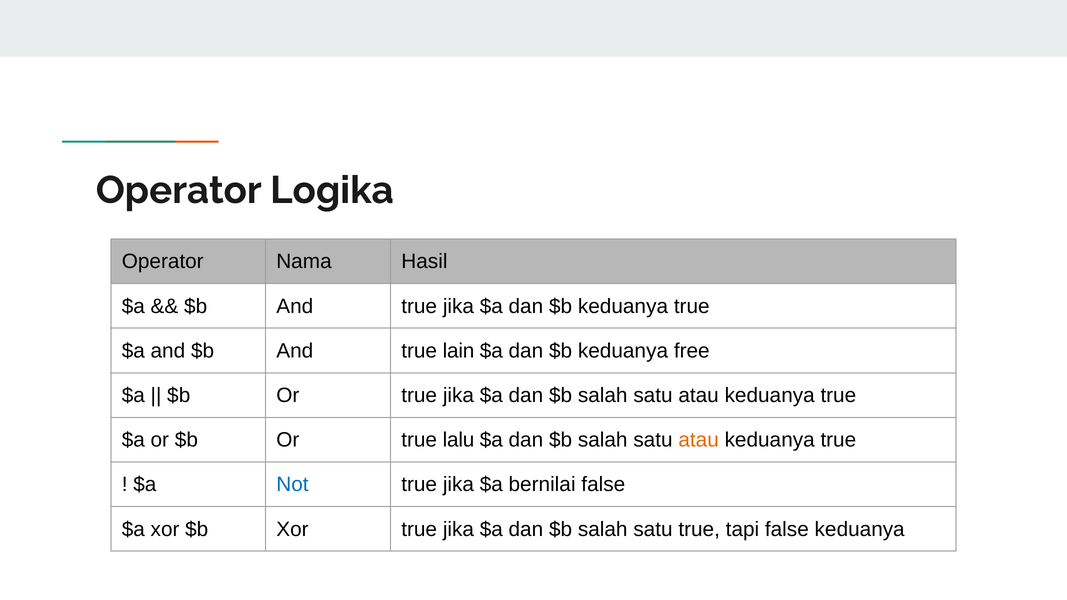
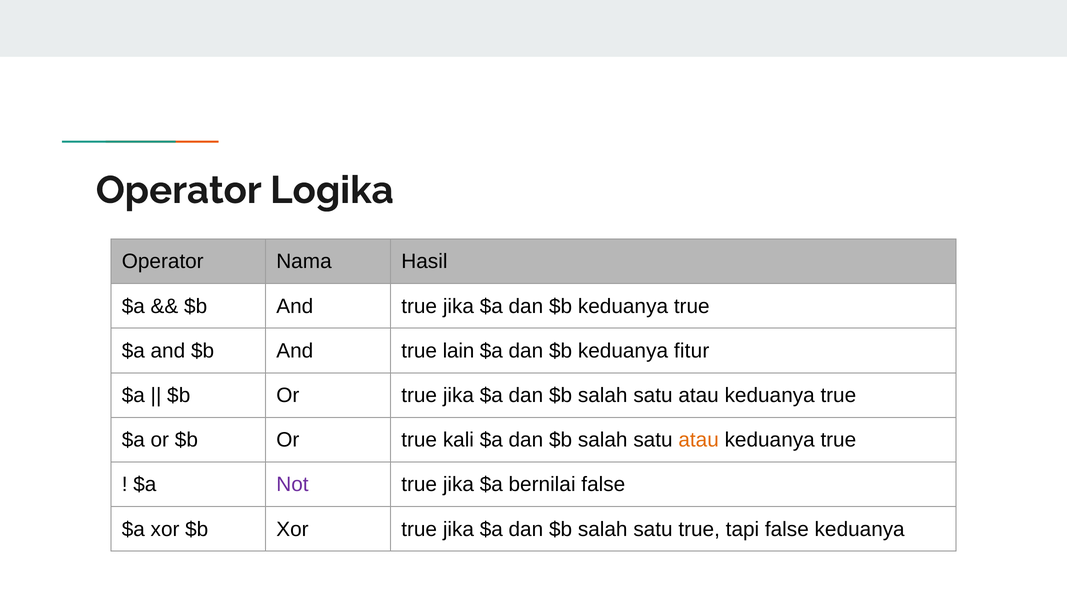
free: free -> fitur
lalu: lalu -> kali
Not colour: blue -> purple
